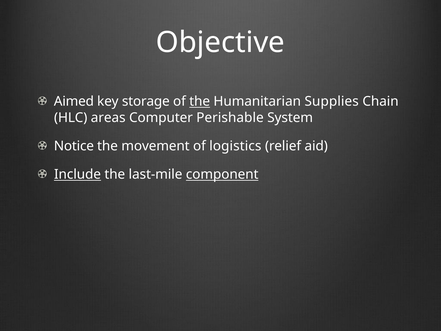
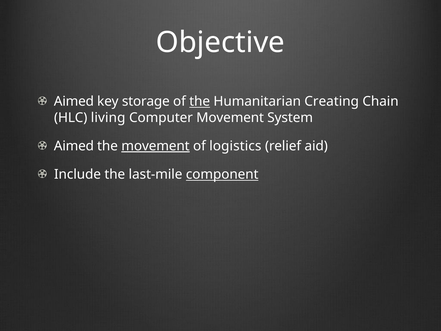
Supplies: Supplies -> Creating
areas: areas -> living
Computer Perishable: Perishable -> Movement
Notice at (74, 146): Notice -> Aimed
movement at (155, 146) underline: none -> present
Include underline: present -> none
